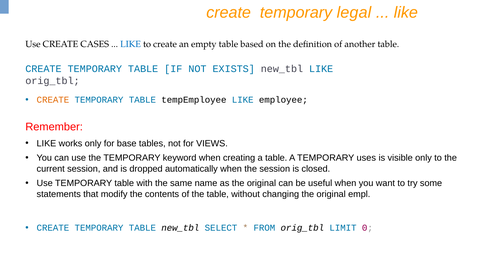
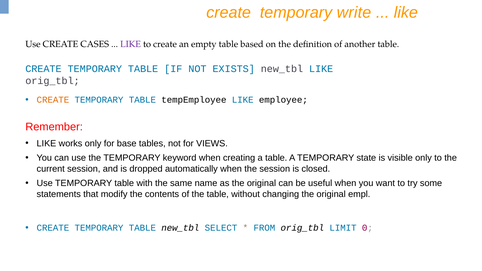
legal: legal -> write
LIKE at (131, 44) colour: blue -> purple
uses: uses -> state
